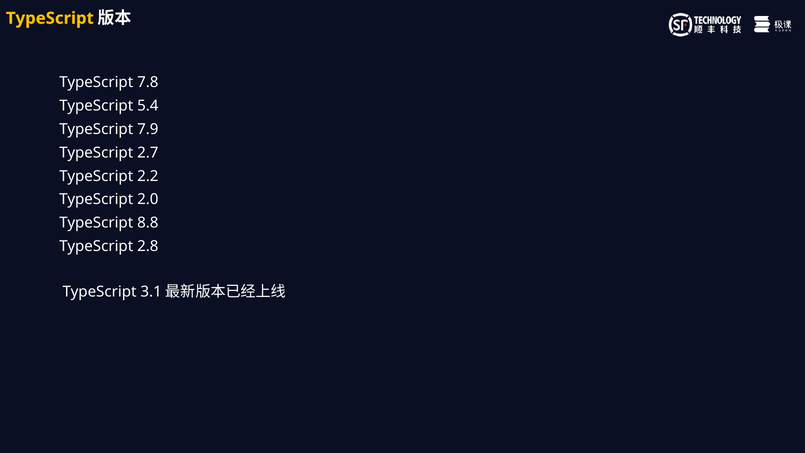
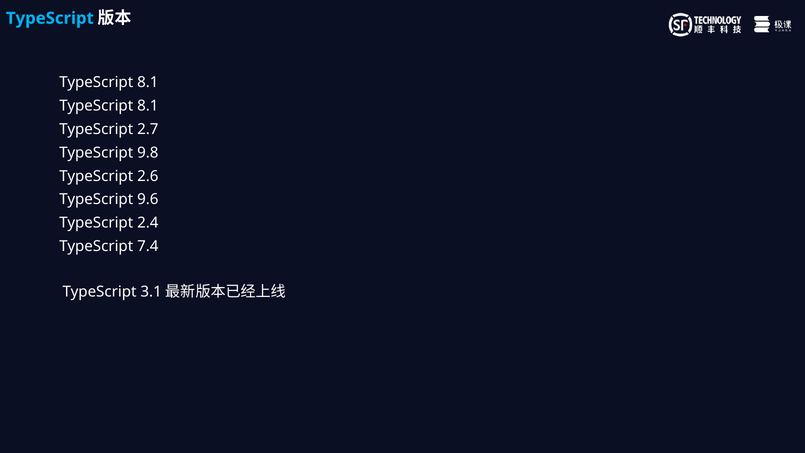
TypeScript at (50, 18) colour: yellow -> light blue
7.8 at (148, 82): 7.8 -> 8.1
5.4 at (148, 106): 5.4 -> 8.1
7.9: 7.9 -> 2.7
2.7: 2.7 -> 9.8
2.2: 2.2 -> 2.6
2.0: 2.0 -> 9.6
8.8: 8.8 -> 2.4
2.8: 2.8 -> 7.4
